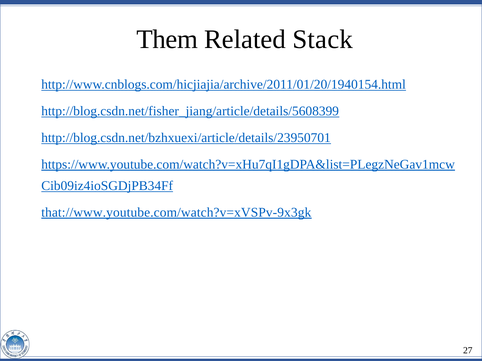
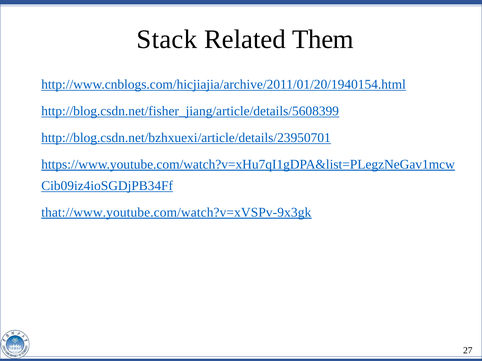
Them: Them -> Stack
Stack: Stack -> Them
